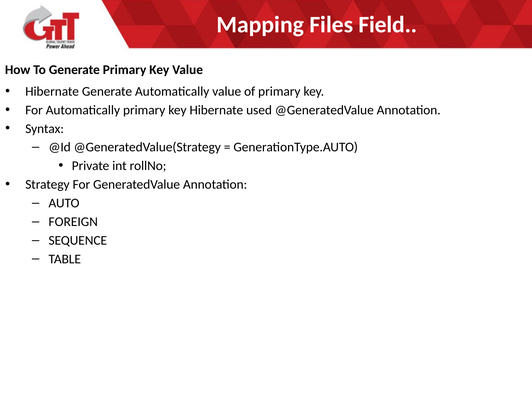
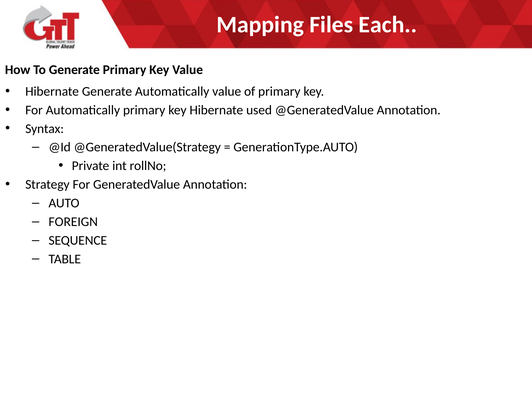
Field: Field -> Each
